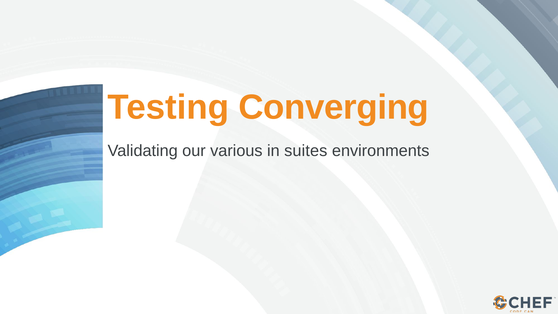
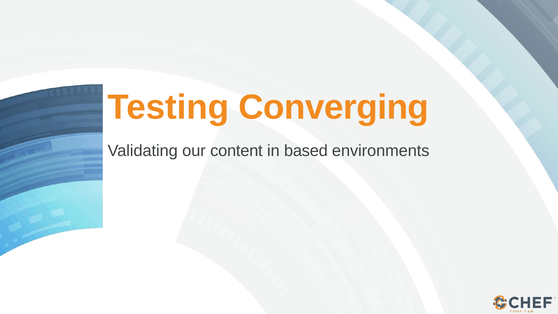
various: various -> content
suites: suites -> based
